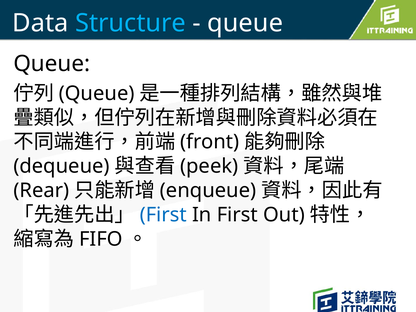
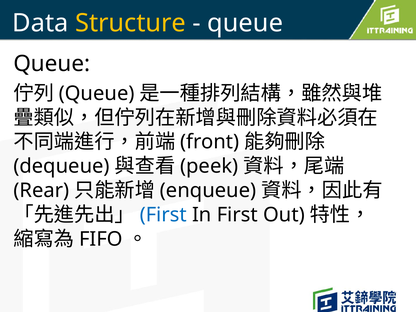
Structure colour: light blue -> yellow
